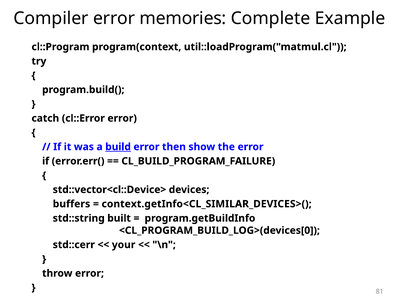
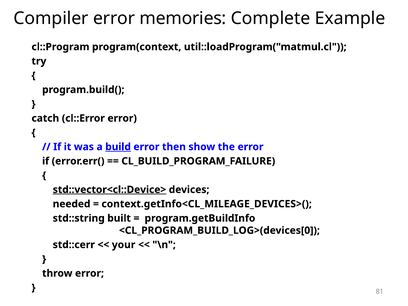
std::vector<cl::Device> underline: none -> present
buffers: buffers -> needed
context.getInfo<CL_SIMILAR_DEVICES>(: context.getInfo<CL_SIMILAR_DEVICES>( -> context.getInfo<CL_MILEAGE_DEVICES>(
